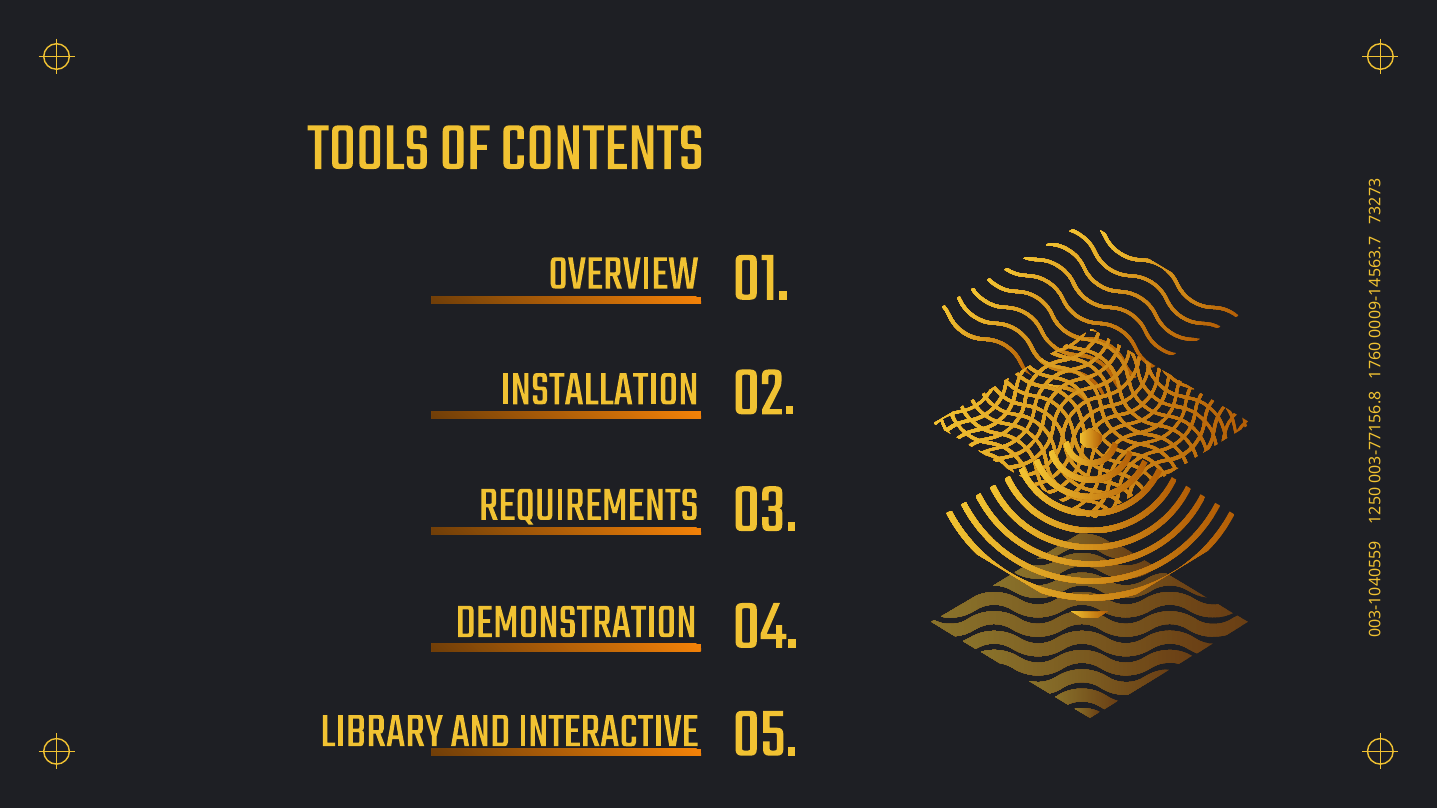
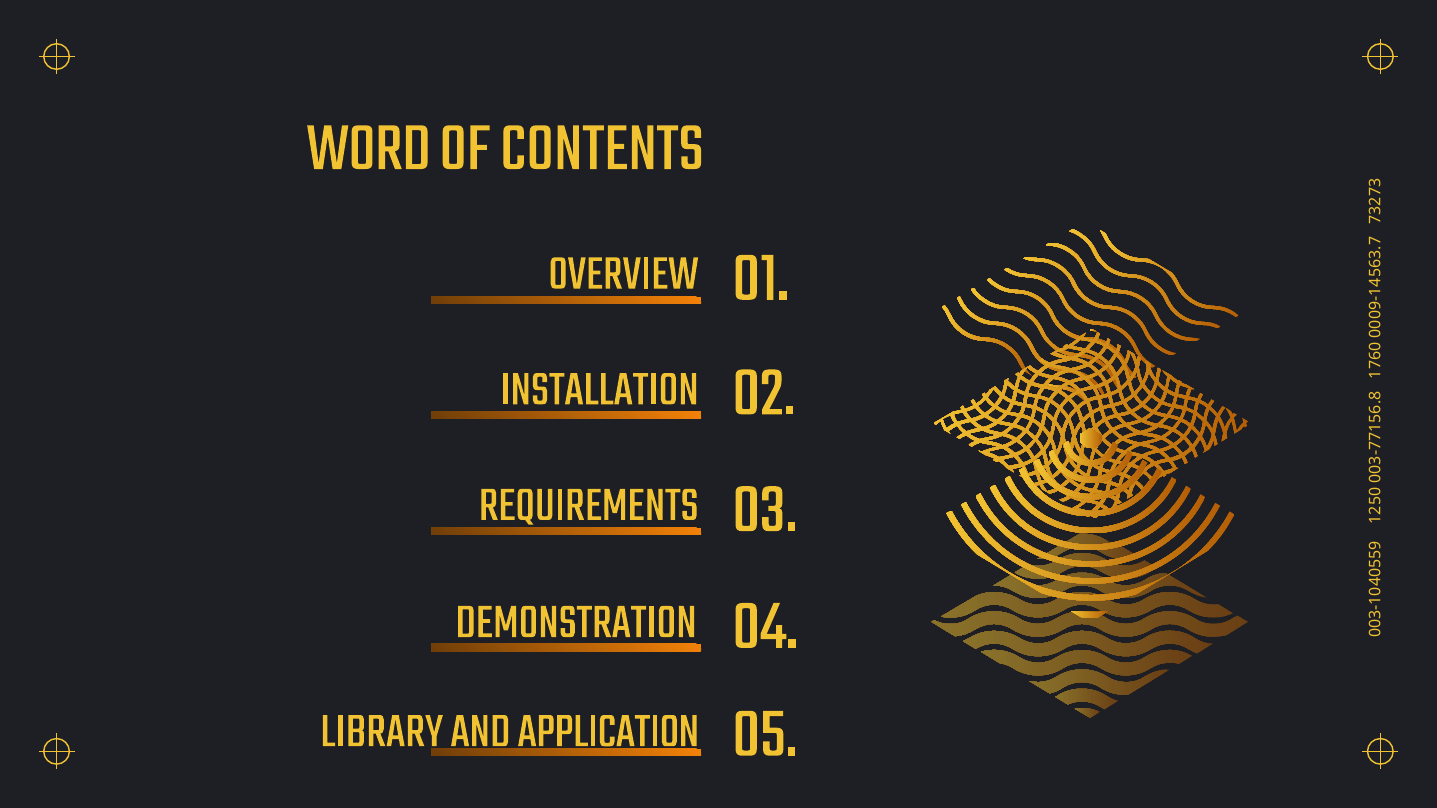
TOOLS: TOOLS -> WORD
INTERACTIVE: INTERACTIVE -> APPLICATION
